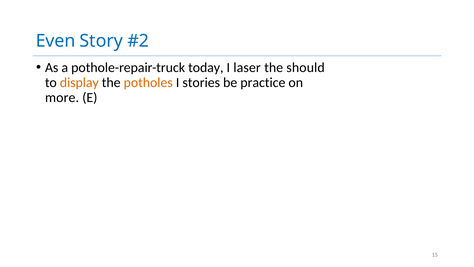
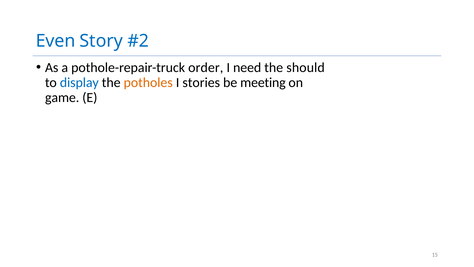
today: today -> order
laser: laser -> need
display colour: orange -> blue
practice: practice -> meeting
more: more -> game
